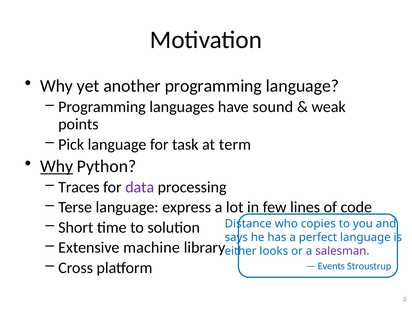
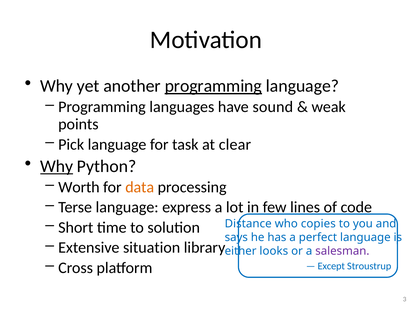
programming at (213, 86) underline: none -> present
term: term -> clear
Traces: Traces -> Worth
data colour: purple -> orange
machine: machine -> situation
Events: Events -> Except
